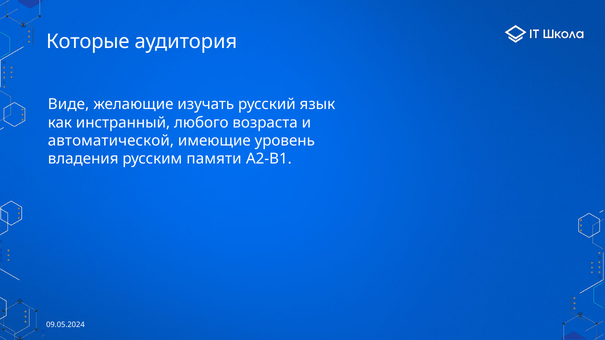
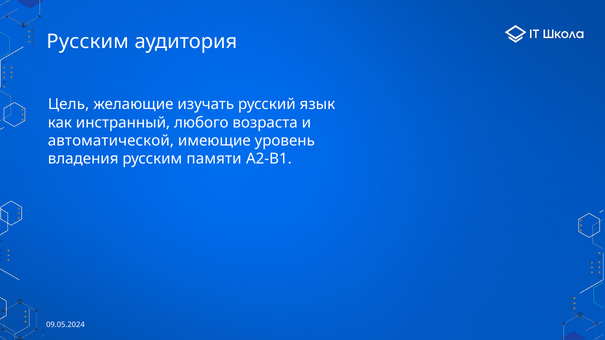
Которые at (88, 42): Которые -> Русским
Виде: Виде -> Цель
